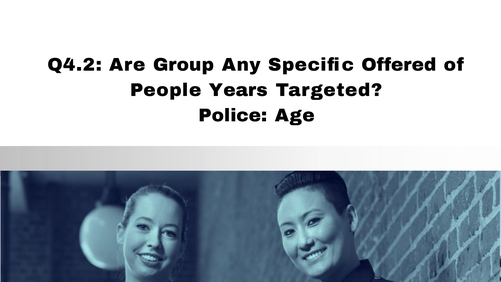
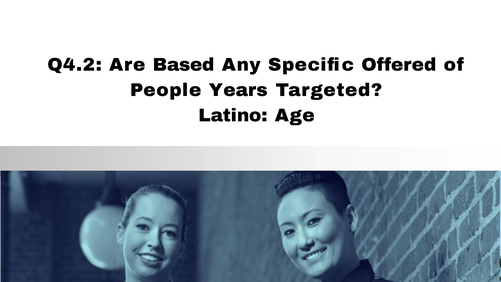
Group: Group -> Based
Police: Police -> Latino
